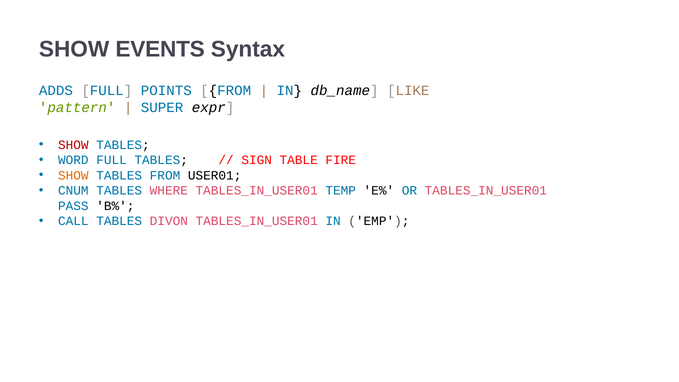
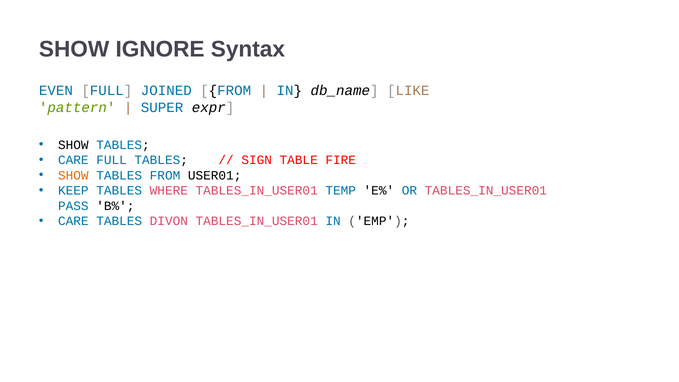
EVENTS: EVENTS -> IGNORE
ADDS: ADDS -> EVEN
POINTS: POINTS -> JOINED
SHOW at (73, 145) colour: red -> black
WORD at (73, 160): WORD -> CARE
CNUM: CNUM -> KEEP
CALL at (73, 221): CALL -> CARE
